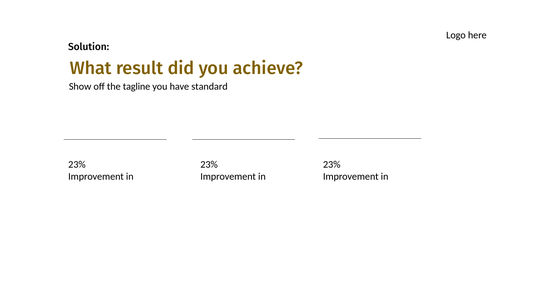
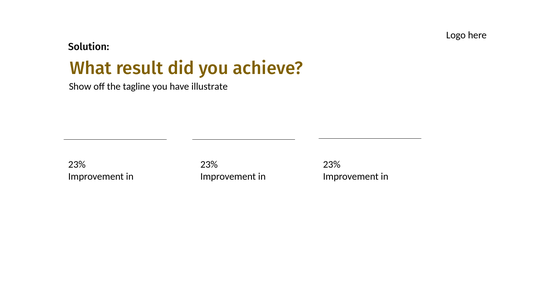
standard: standard -> illustrate
